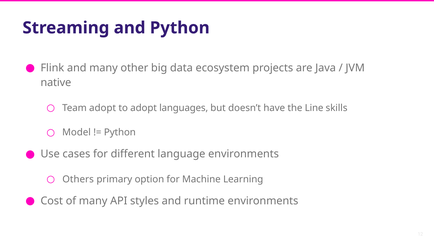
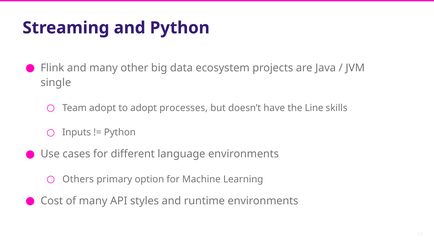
native: native -> single
languages: languages -> processes
Model: Model -> Inputs
